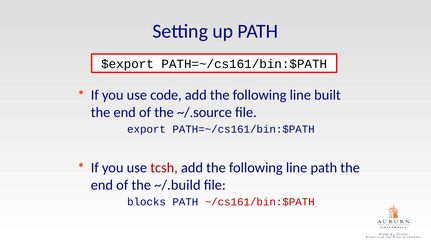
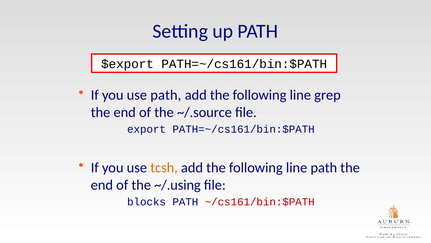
use code: code -> path
built: built -> grep
tcsh colour: red -> orange
~/.build: ~/.build -> ~/.using
